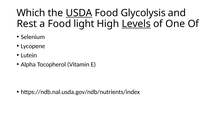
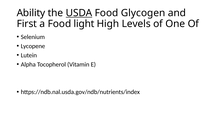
Which: Which -> Ability
Glycolysis: Glycolysis -> Glycogen
Rest: Rest -> First
Levels underline: present -> none
